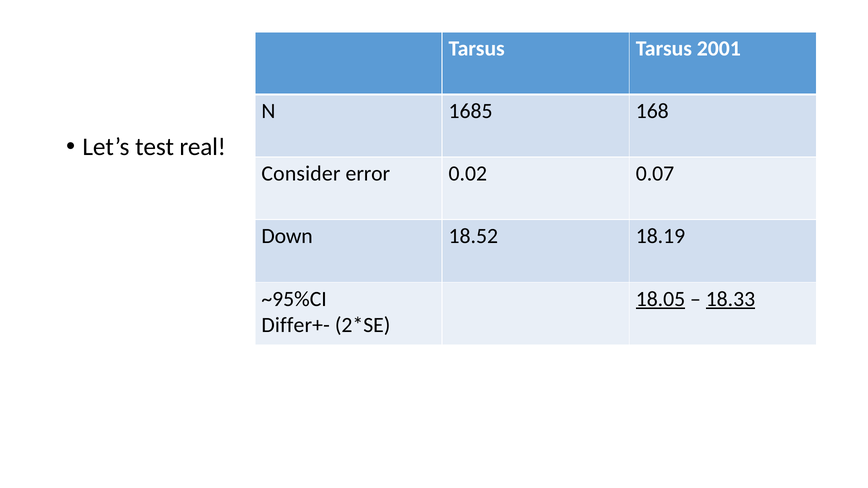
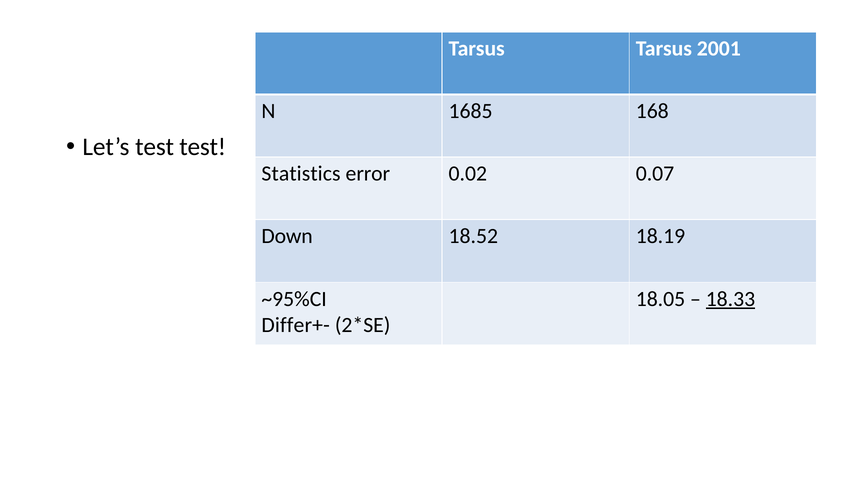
test real: real -> test
Consider: Consider -> Statistics
18.05 underline: present -> none
